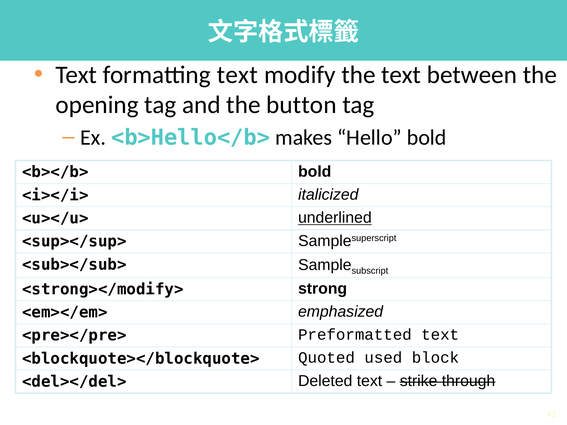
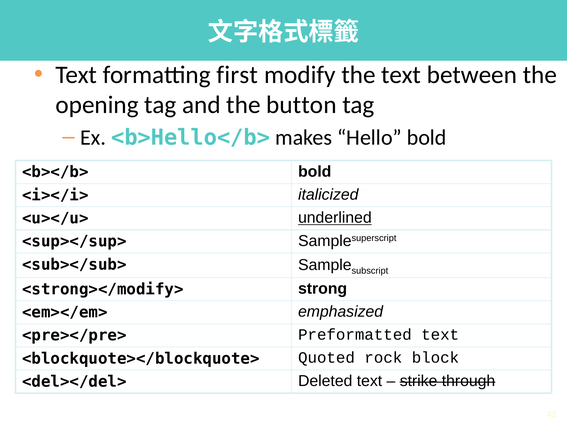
formatting text: text -> first
used: used -> rock
